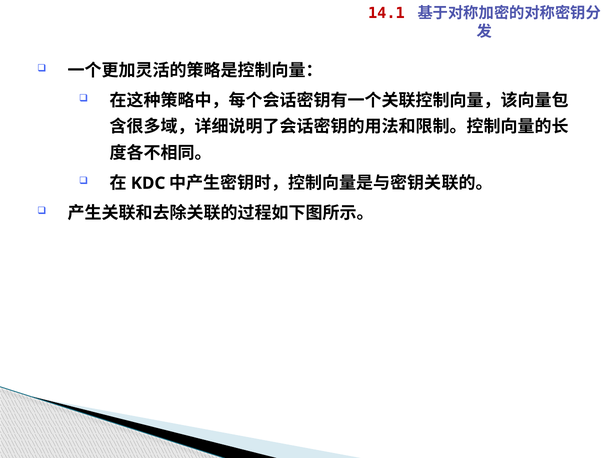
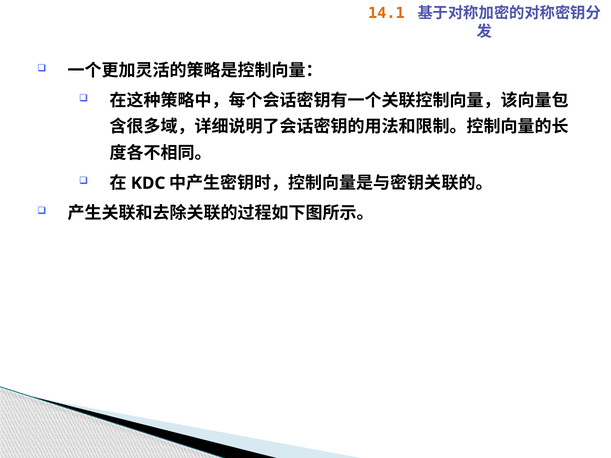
14.1 colour: red -> orange
